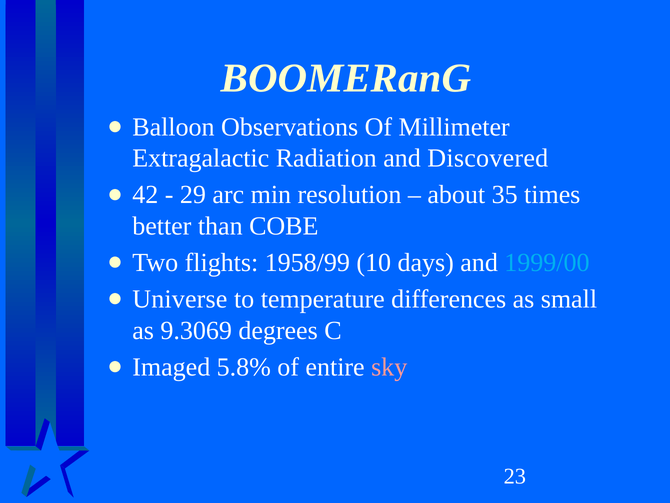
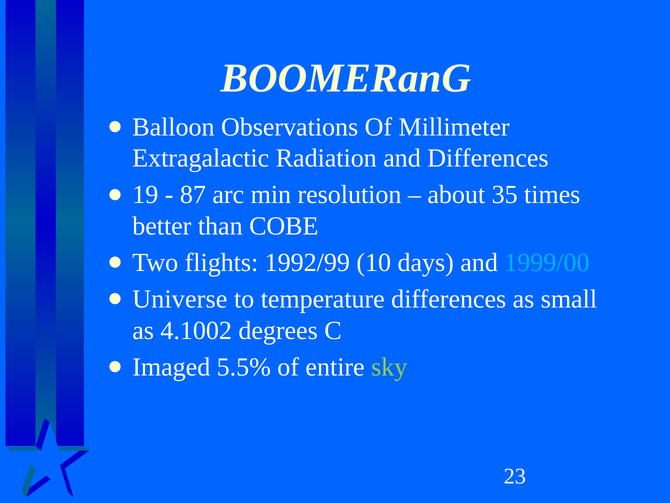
and Discovered: Discovered -> Differences
42: 42 -> 19
29: 29 -> 87
1958/99: 1958/99 -> 1992/99
9.3069: 9.3069 -> 4.1002
5.8%: 5.8% -> 5.5%
sky colour: pink -> light green
